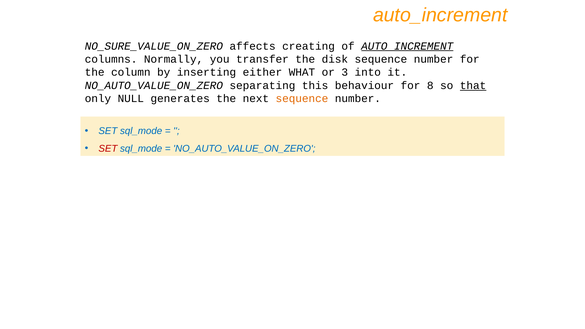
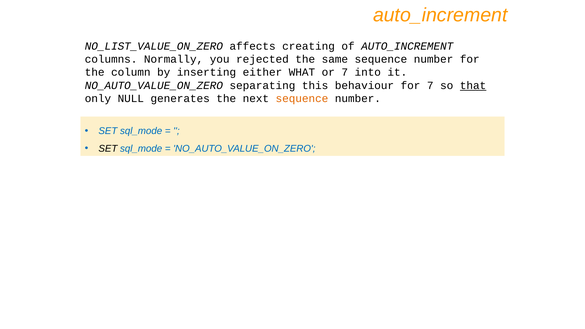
NO_SURE_VALUE_ON_ZERO: NO_SURE_VALUE_ON_ZERO -> NO_LIST_VALUE_ON_ZERO
AUTO_INCREMENT at (407, 46) underline: present -> none
transfer: transfer -> rejected
disk: disk -> same
or 3: 3 -> 7
for 8: 8 -> 7
SET at (108, 149) colour: red -> black
